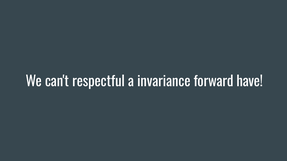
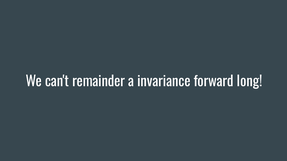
respectful: respectful -> remainder
have: have -> long
